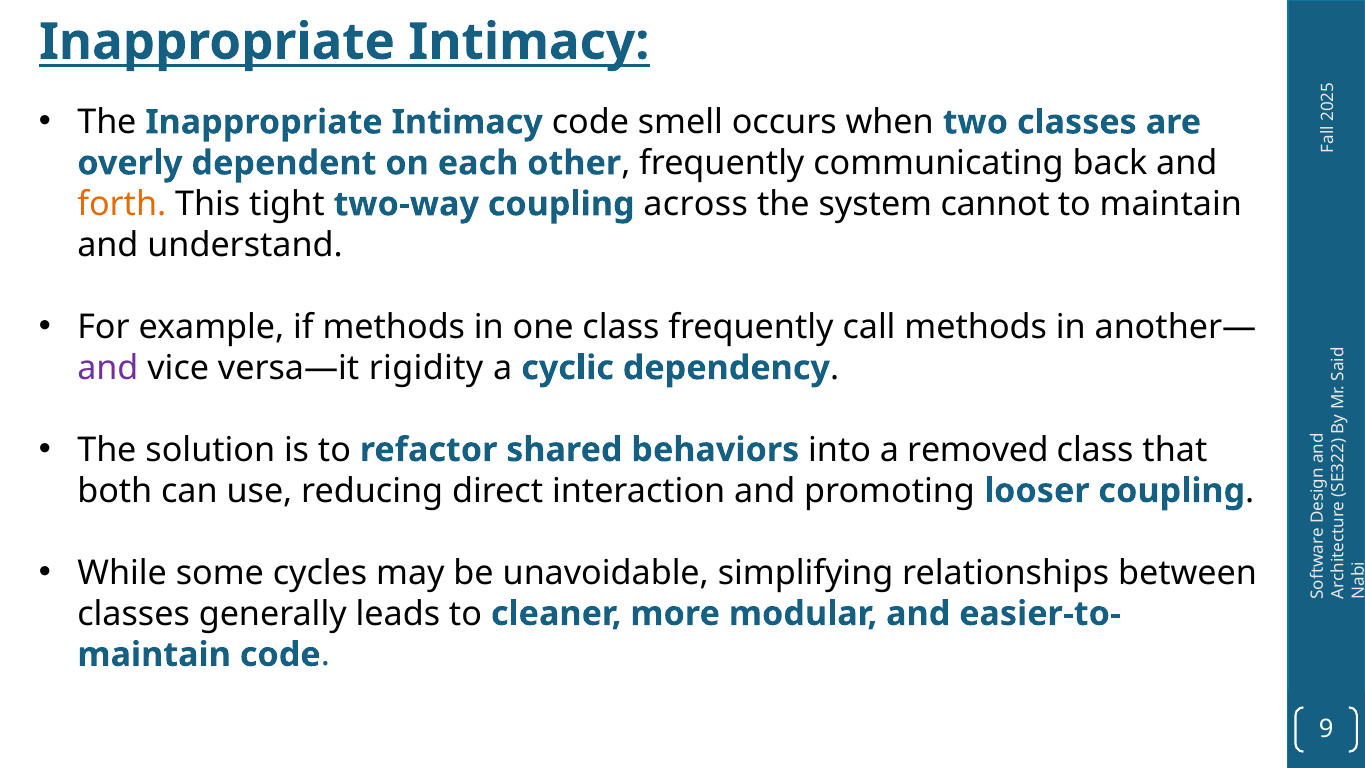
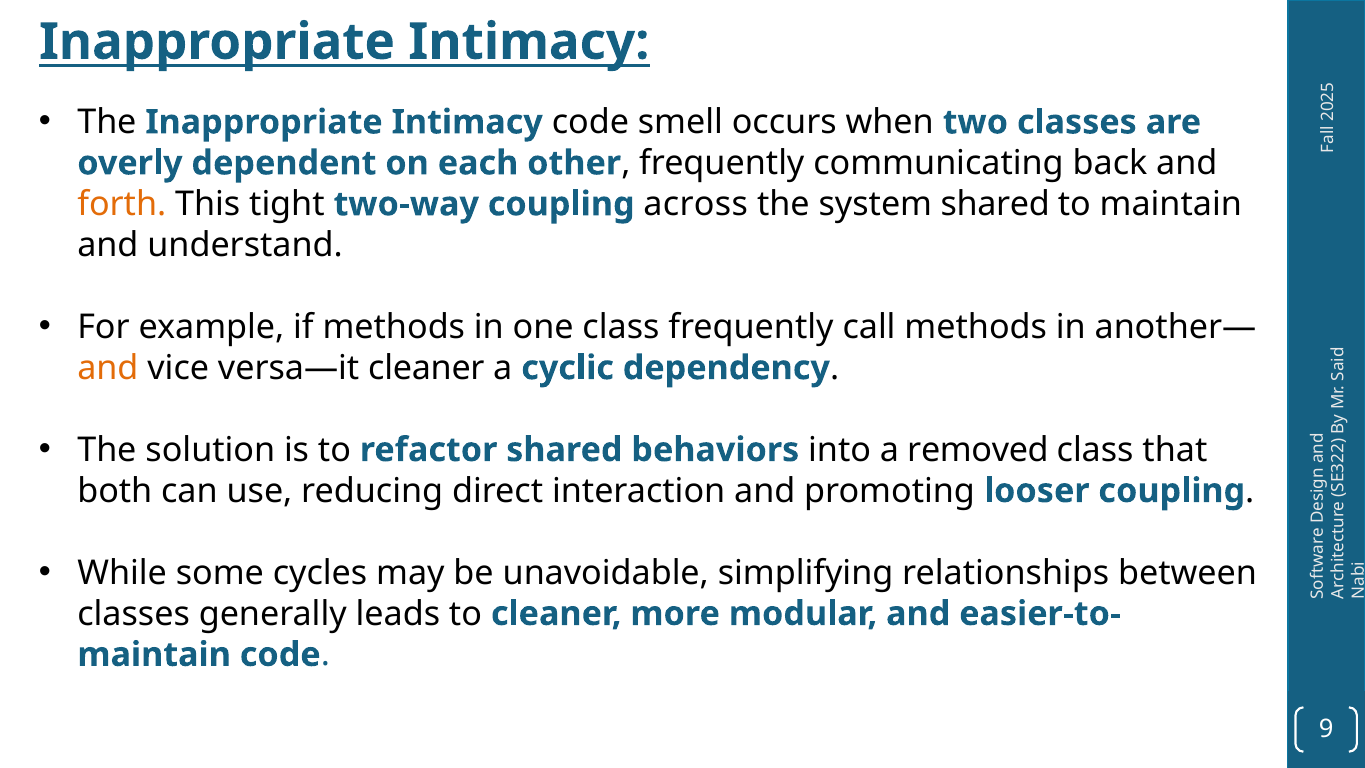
system cannot: cannot -> shared
and at (108, 368) colour: purple -> orange
versa—it rigidity: rigidity -> cleaner
